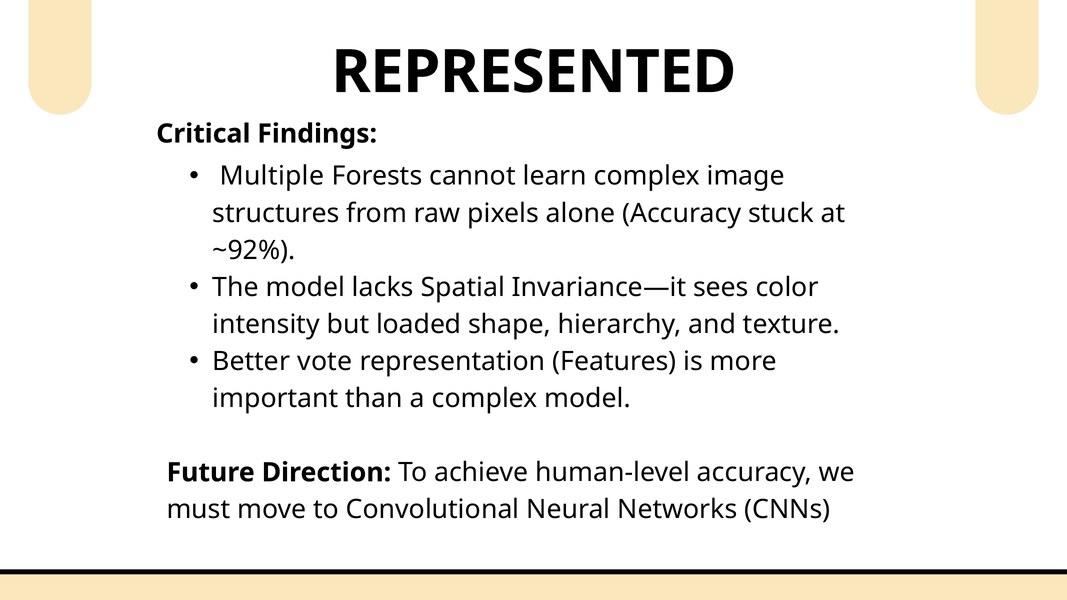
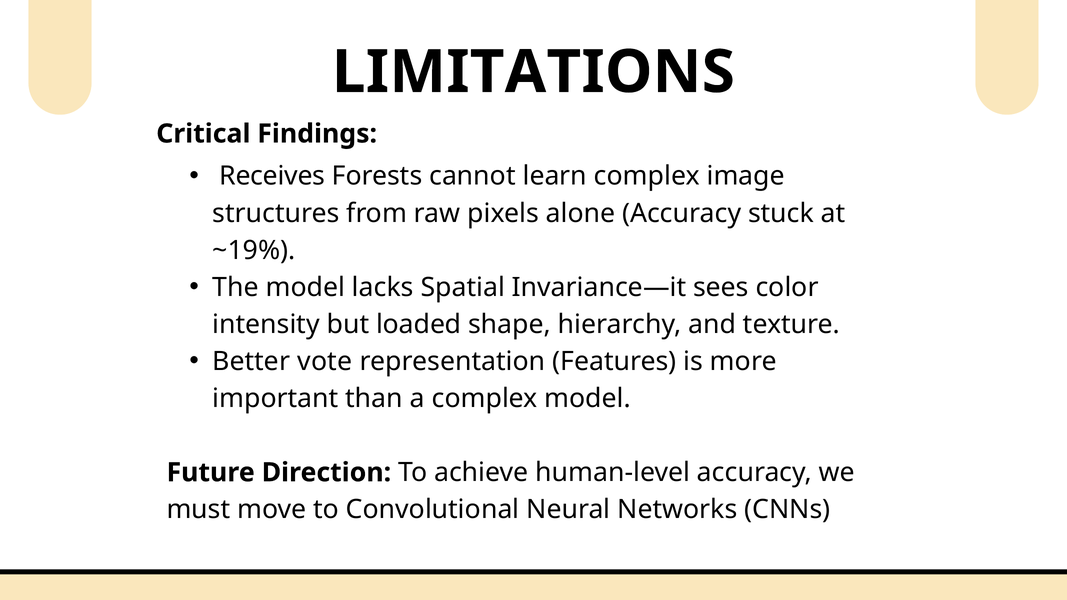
REPRESENTED: REPRESENTED -> LIMITATIONS
Multiple: Multiple -> Receives
~92%: ~92% -> ~19%
